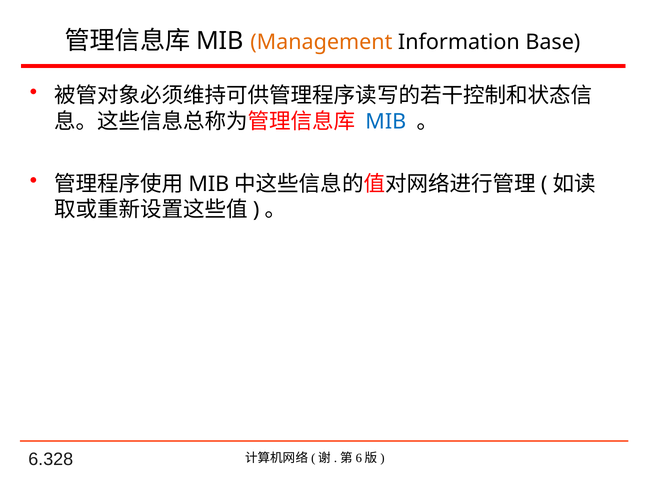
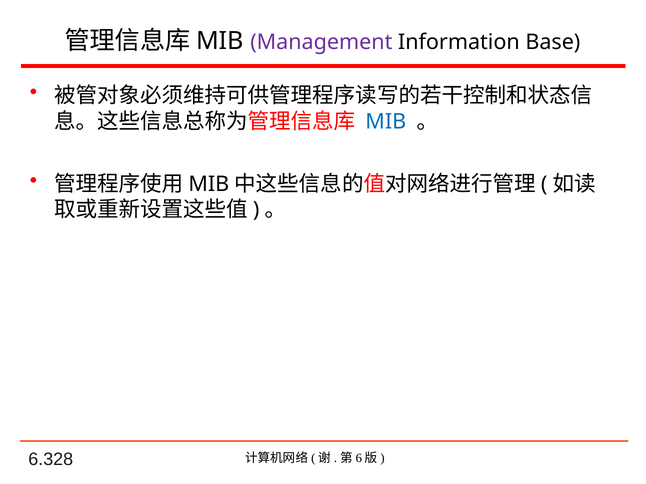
Management colour: orange -> purple
